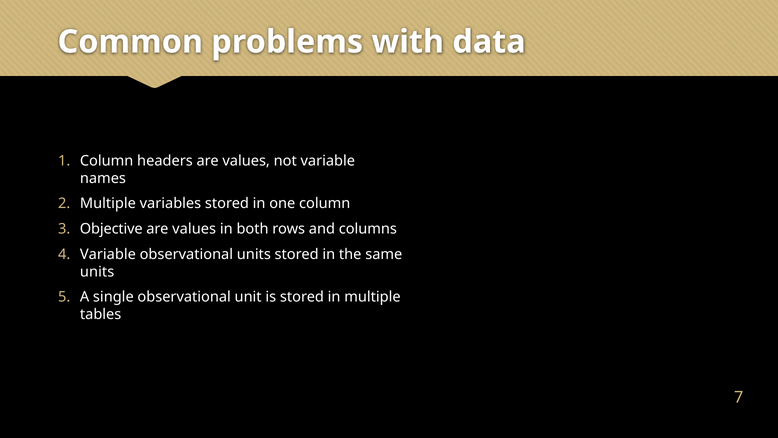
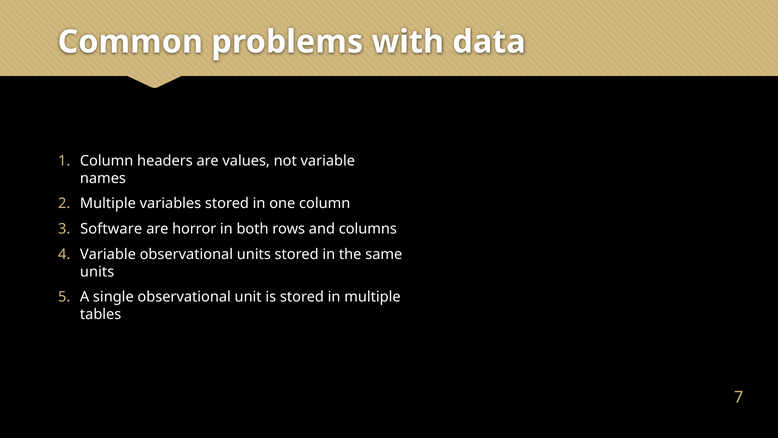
Objective: Objective -> Software
values at (194, 229): values -> horror
